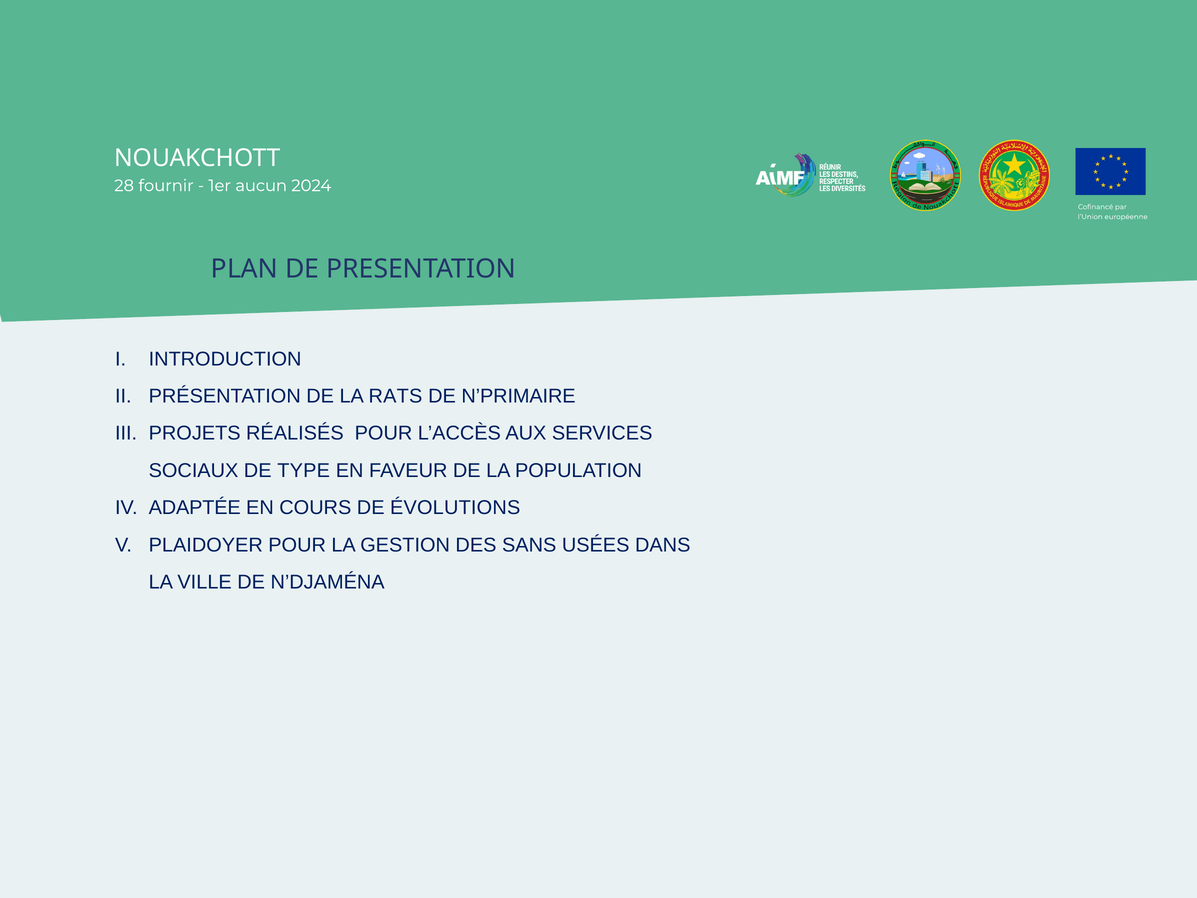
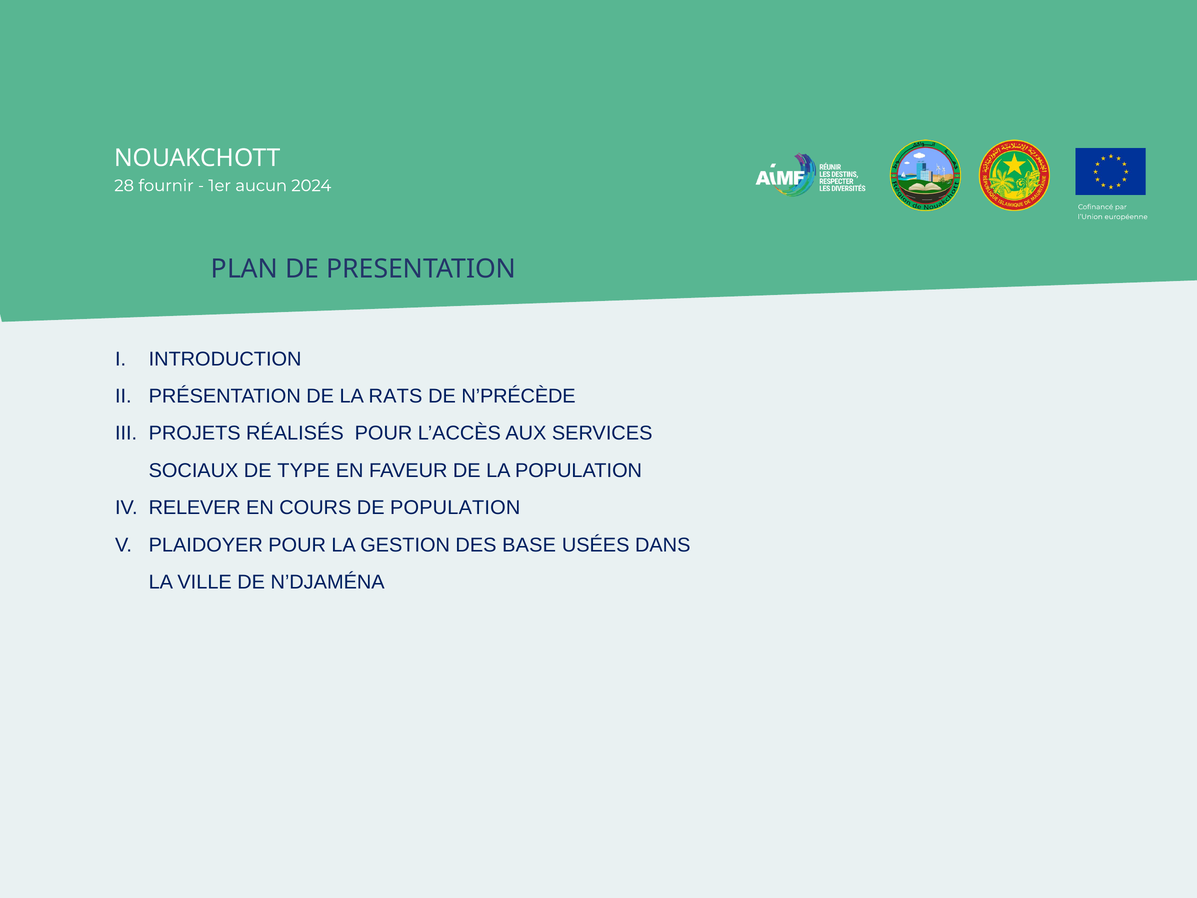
N’PRIMAIRE: N’PRIMAIRE -> N’PRÉCÈDE
ADAPTÉE: ADAPTÉE -> RELEVER
DE ÉVOLUTIONS: ÉVOLUTIONS -> POPULATION
SANS: SANS -> BASE
